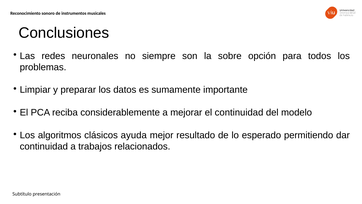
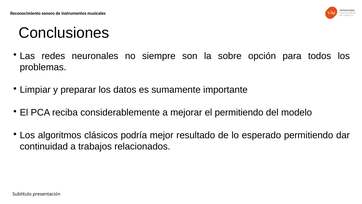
el continuidad: continuidad -> permitiendo
ayuda: ayuda -> podría
